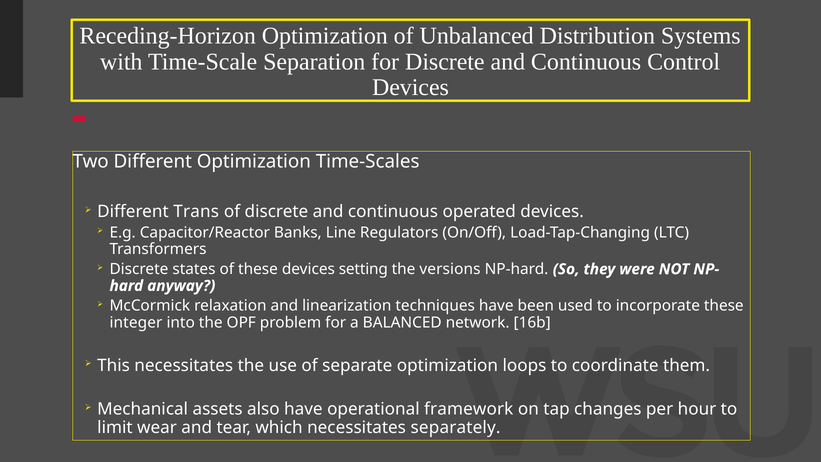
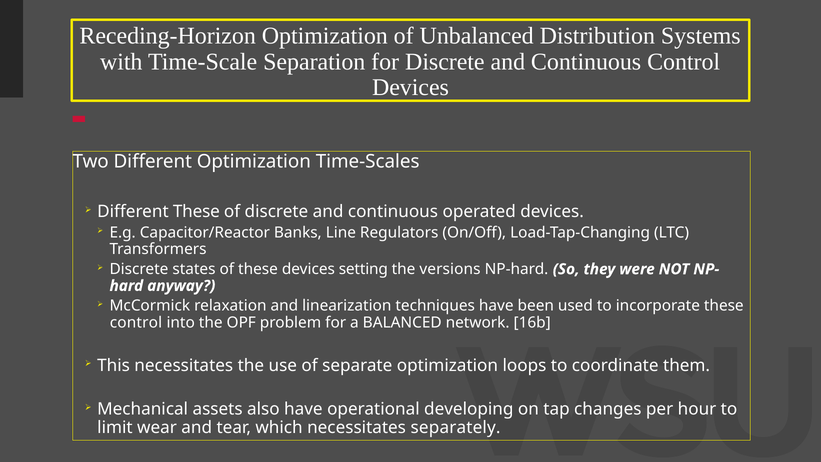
Different Trans: Trans -> These
integer at (136, 322): integer -> control
framework: framework -> developing
